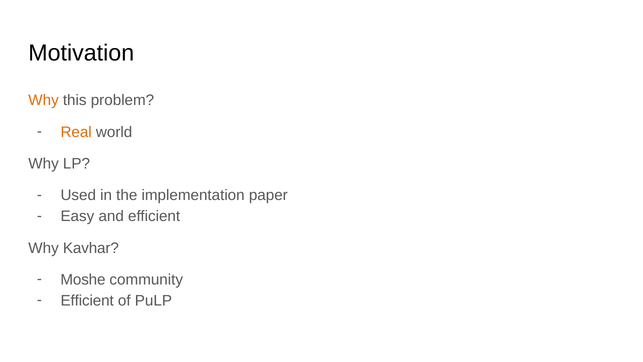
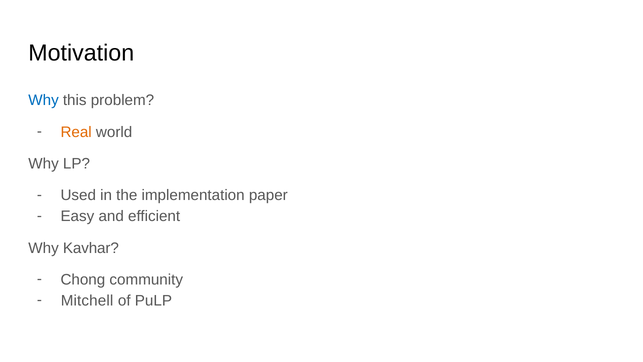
Why at (44, 100) colour: orange -> blue
Moshe: Moshe -> Chong
Efficient at (87, 300): Efficient -> Mitchell
